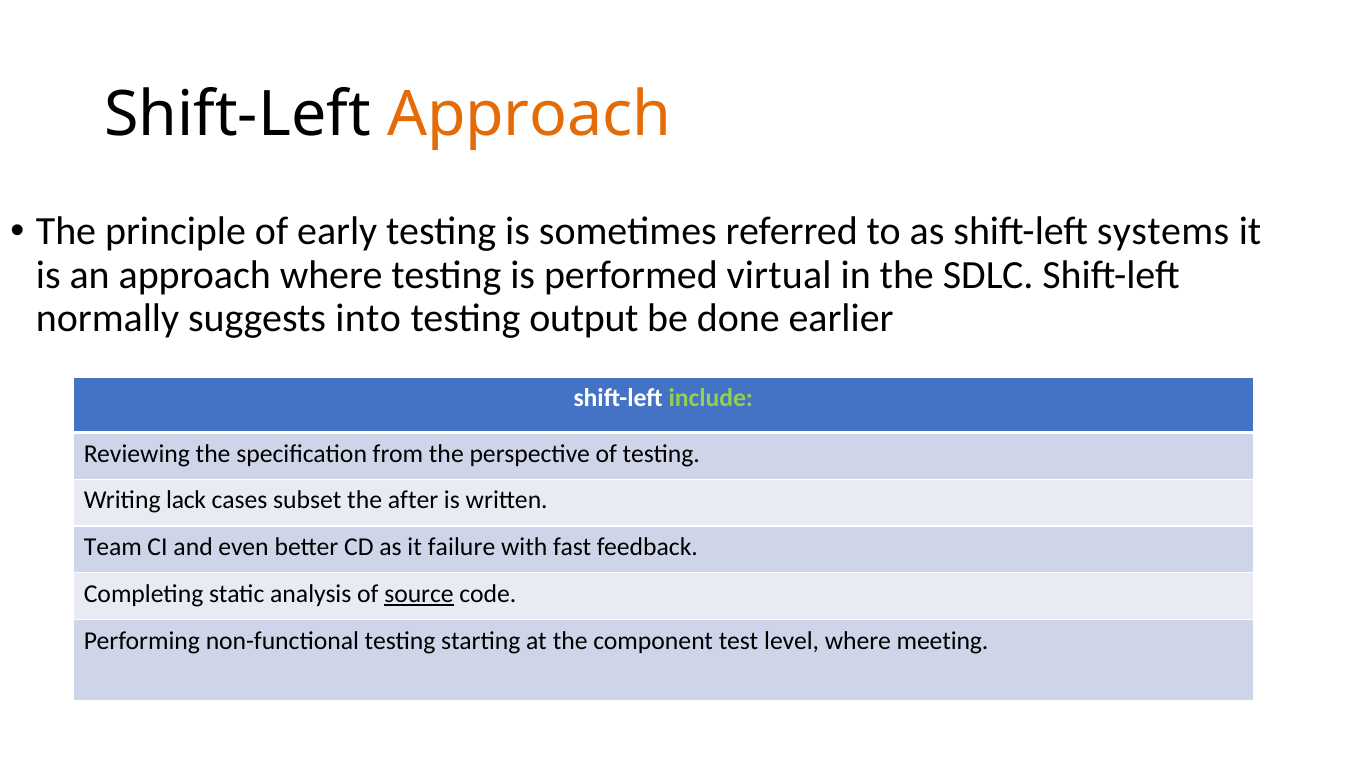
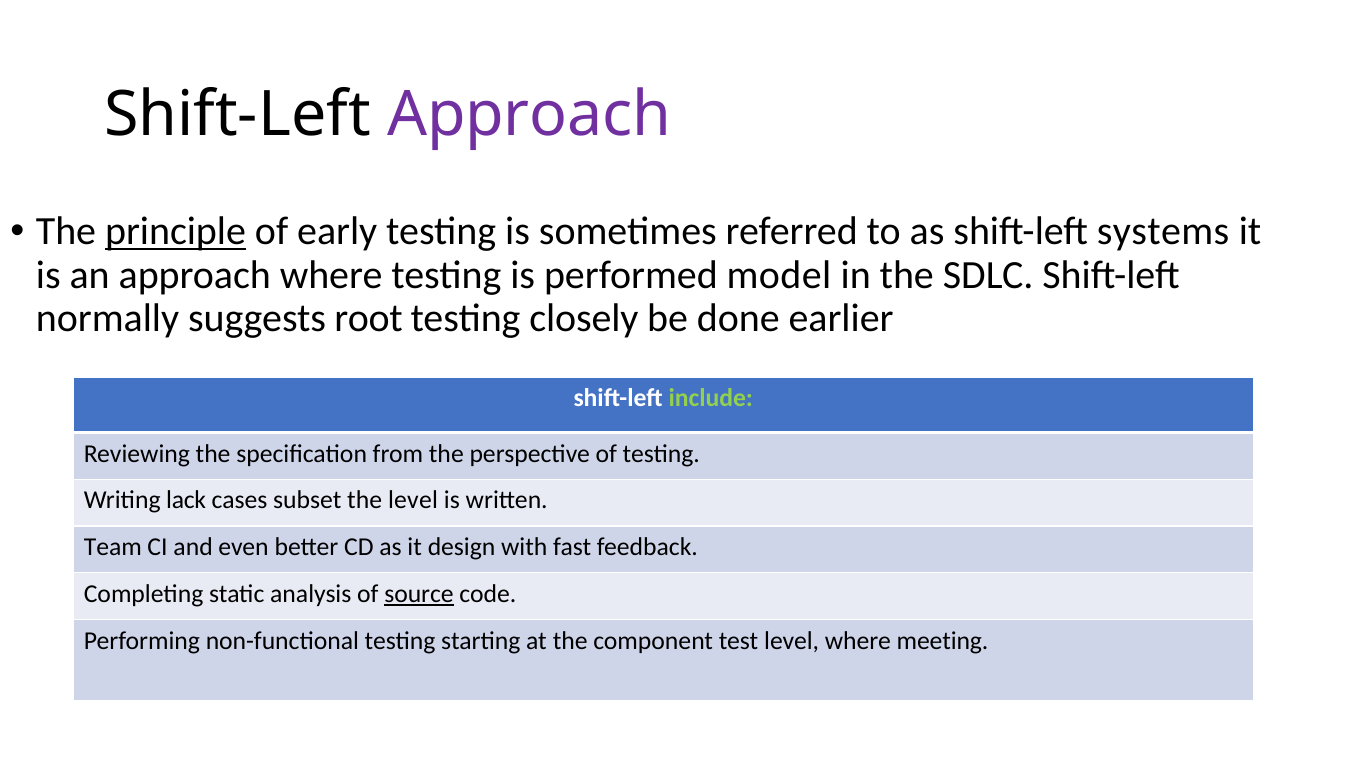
Approach at (529, 115) colour: orange -> purple
principle underline: none -> present
virtual: virtual -> model
into: into -> root
output: output -> closely
the after: after -> level
failure: failure -> design
